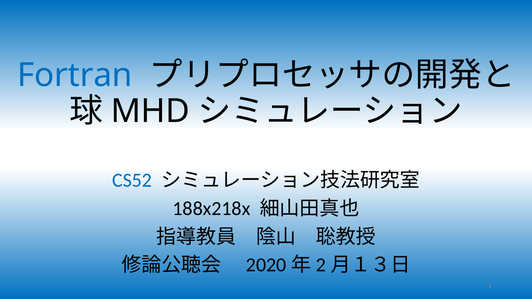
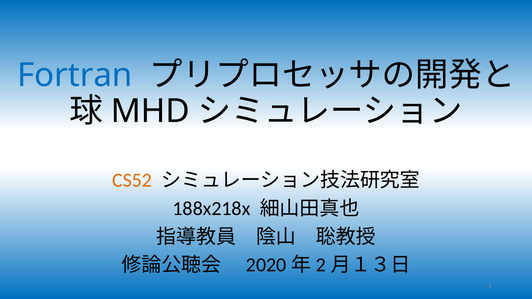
CS52 colour: blue -> orange
